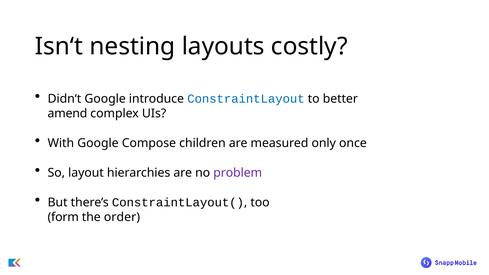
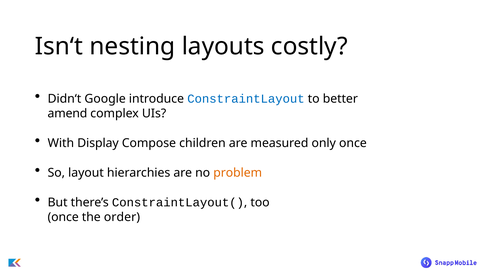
With Google: Google -> Display
problem colour: purple -> orange
form at (63, 217): form -> once
